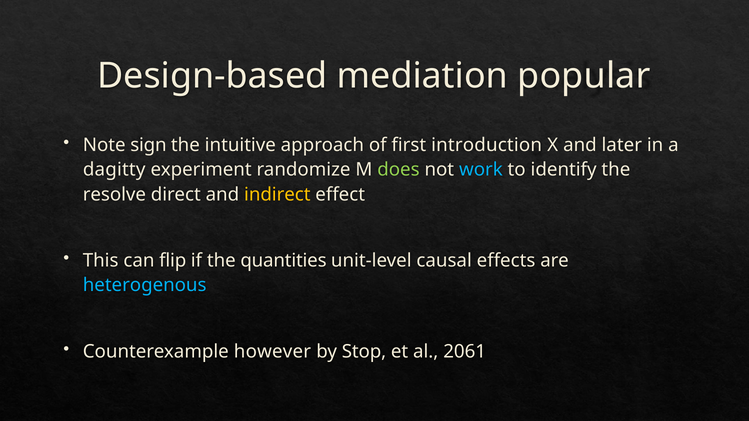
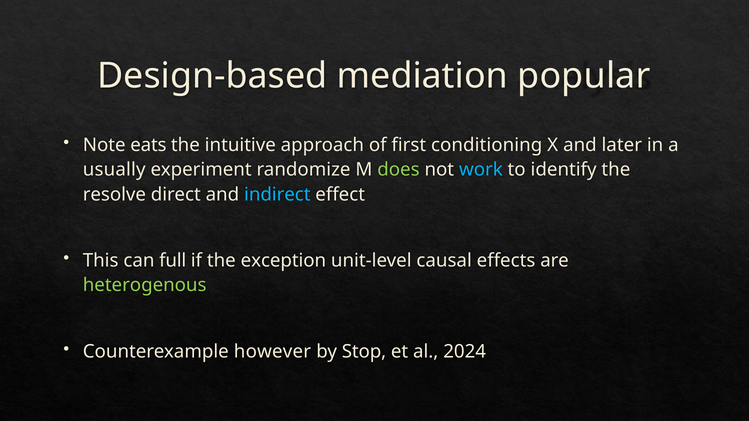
sign: sign -> eats
introduction: introduction -> conditioning
dagitty: dagitty -> usually
indirect colour: yellow -> light blue
flip: flip -> full
quantities: quantities -> exception
heterogenous colour: light blue -> light green
2061: 2061 -> 2024
